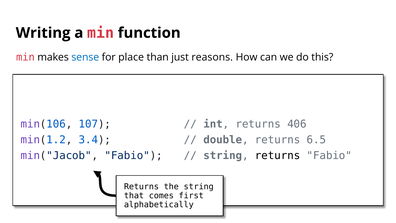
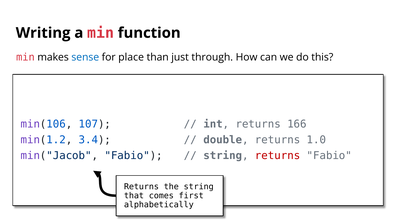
reasons: reasons -> through
406: 406 -> 166
6.5: 6.5 -> 1.0
returns at (278, 155) colour: black -> red
